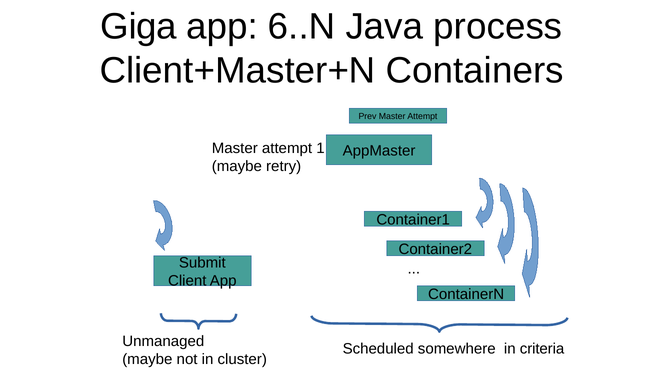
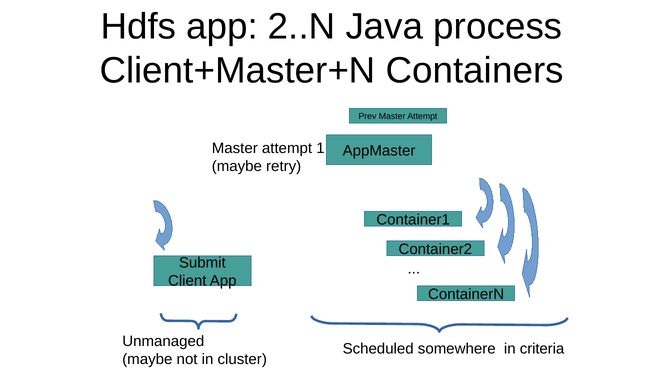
Giga: Giga -> Hdfs
6..N: 6..N -> 2..N
